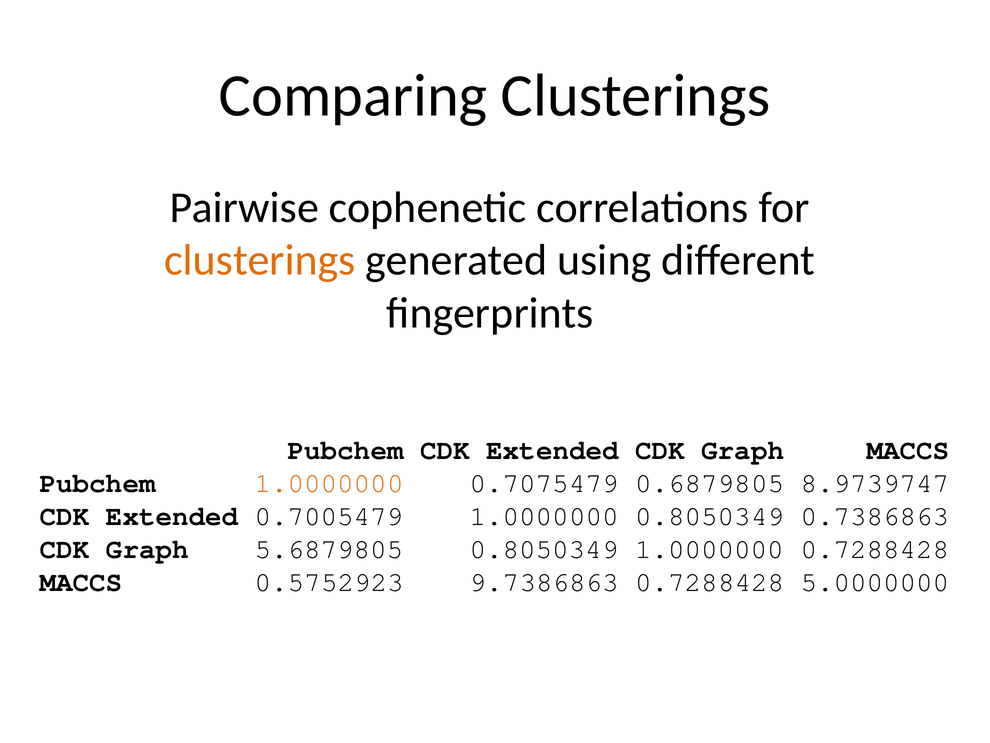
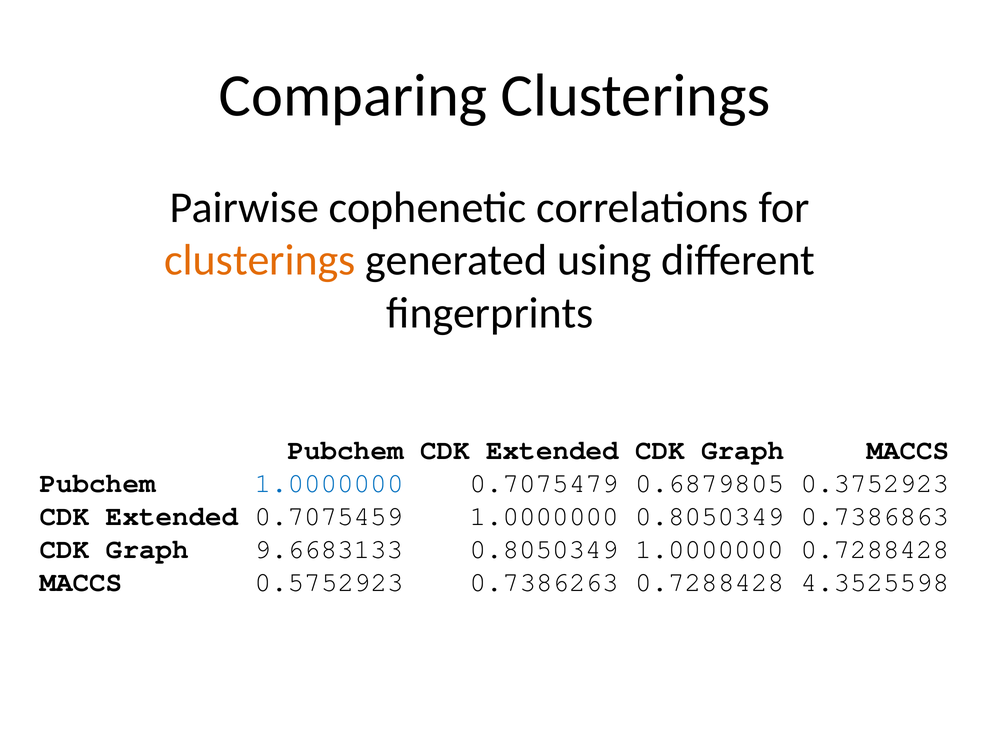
1.0000000 at (329, 483) colour: orange -> blue
8.9739747: 8.9739747 -> 0.3752923
0.7005479: 0.7005479 -> 0.7075459
5.6879805: 5.6879805 -> 9.6683133
9.7386863: 9.7386863 -> 0.7386263
5.0000000: 5.0000000 -> 4.3525598
